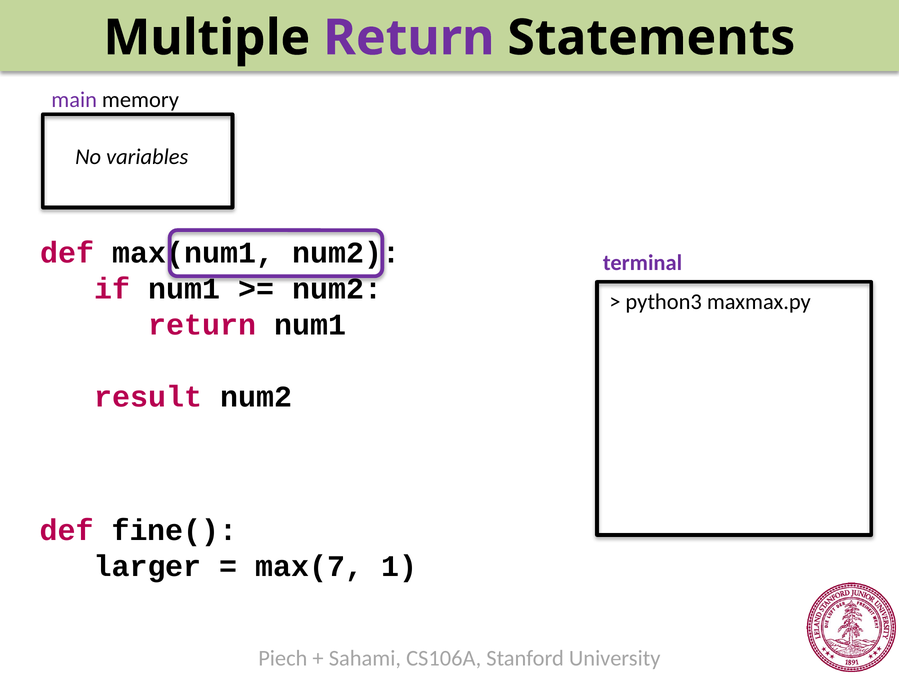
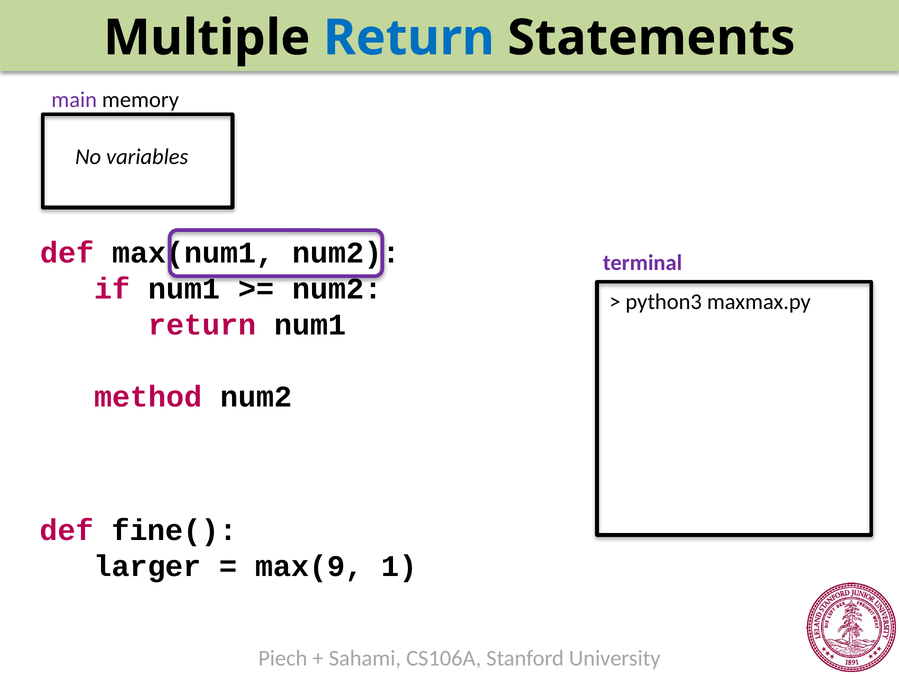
Return at (409, 38) colour: purple -> blue
result: result -> method
max(7: max(7 -> max(9
